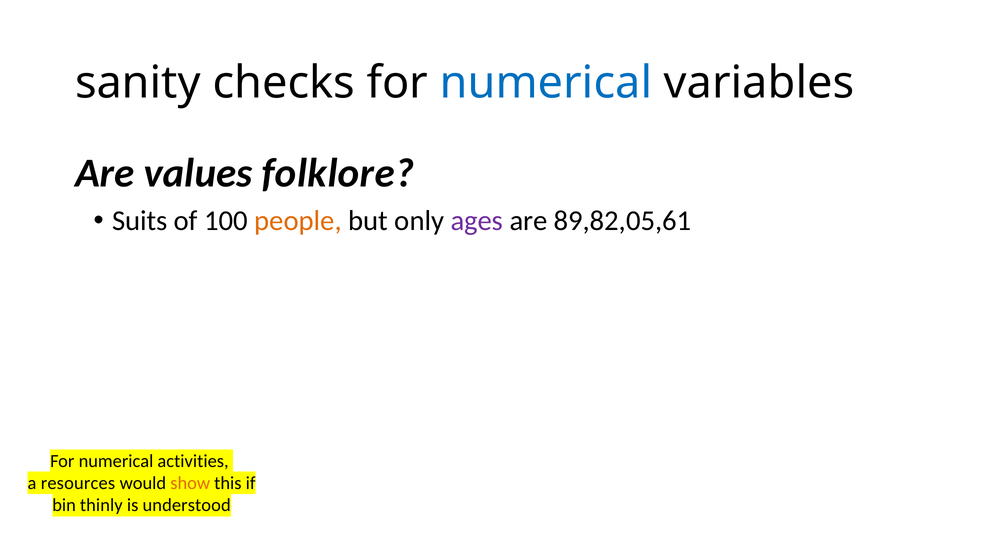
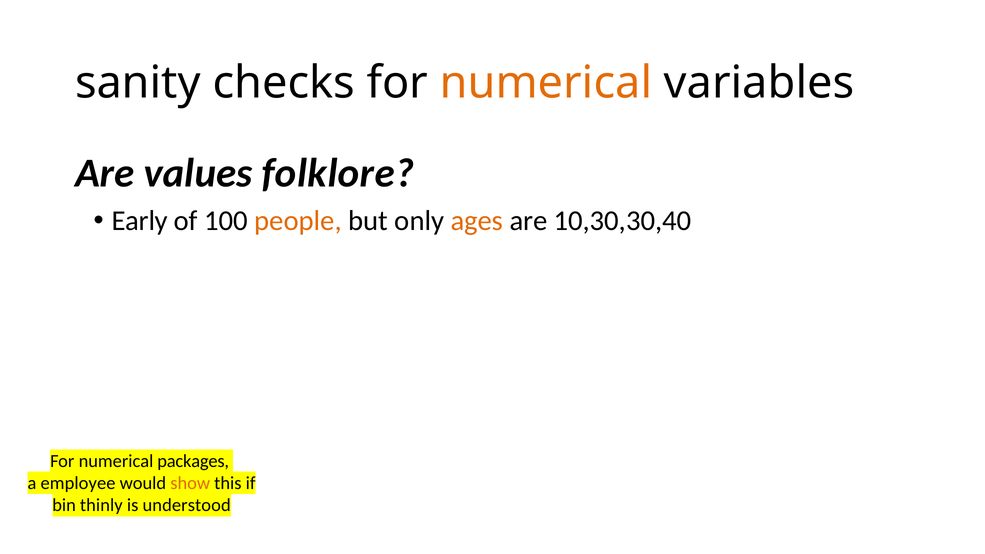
numerical at (546, 83) colour: blue -> orange
Suits: Suits -> Early
ages colour: purple -> orange
89,82,05,61: 89,82,05,61 -> 10,30,30,40
activities: activities -> packages
resources: resources -> employee
